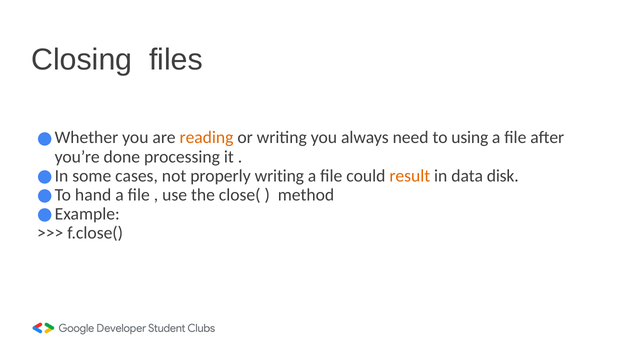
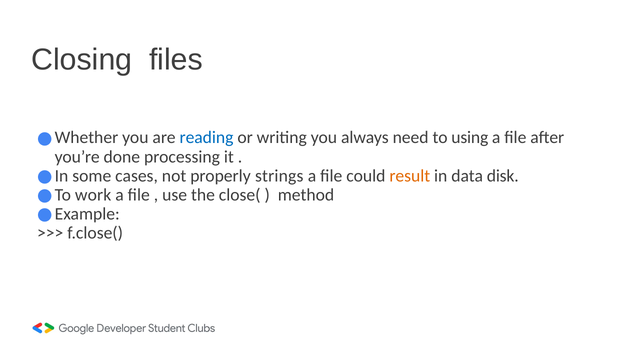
reading colour: orange -> blue
properly writing: writing -> strings
hand: hand -> work
